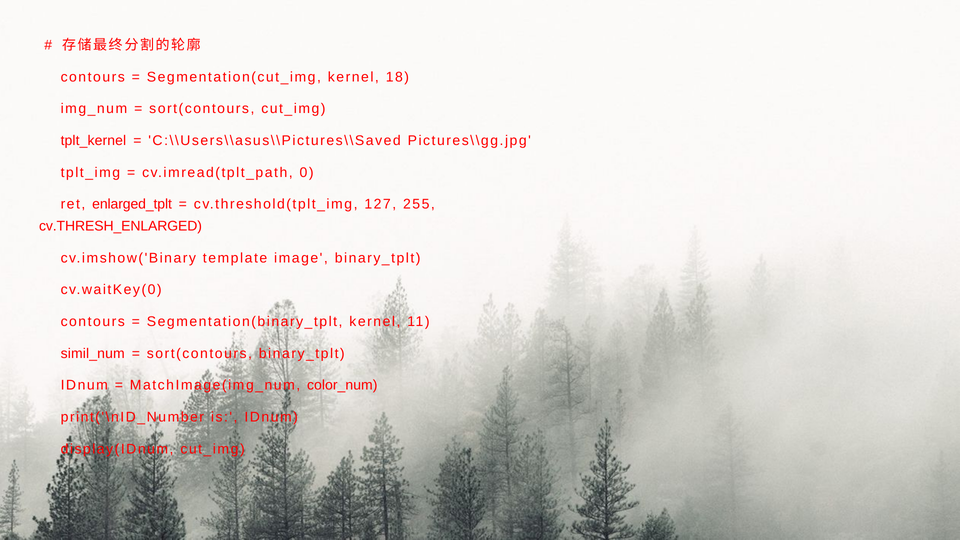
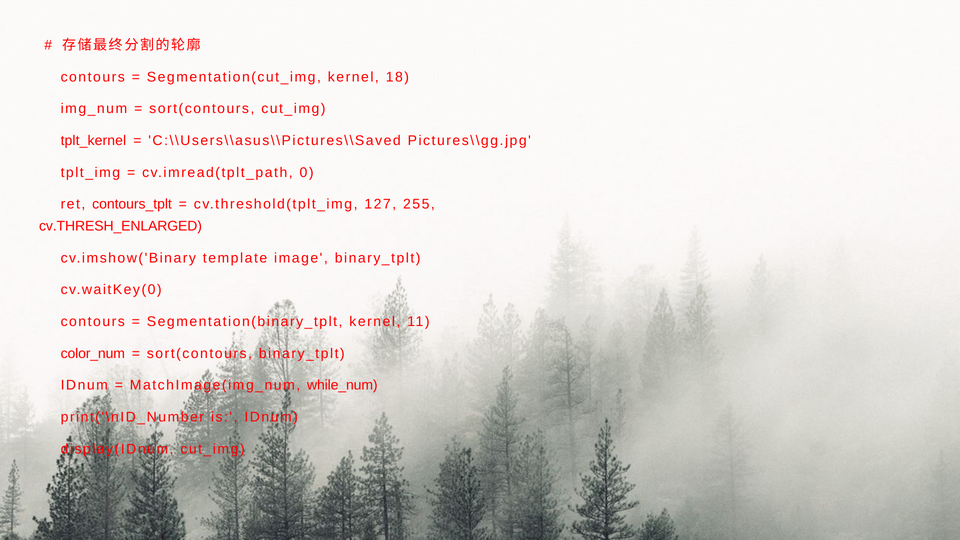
enlarged_tplt: enlarged_tplt -> contours_tplt
simil_num: simil_num -> color_num
color_num: color_num -> while_num
